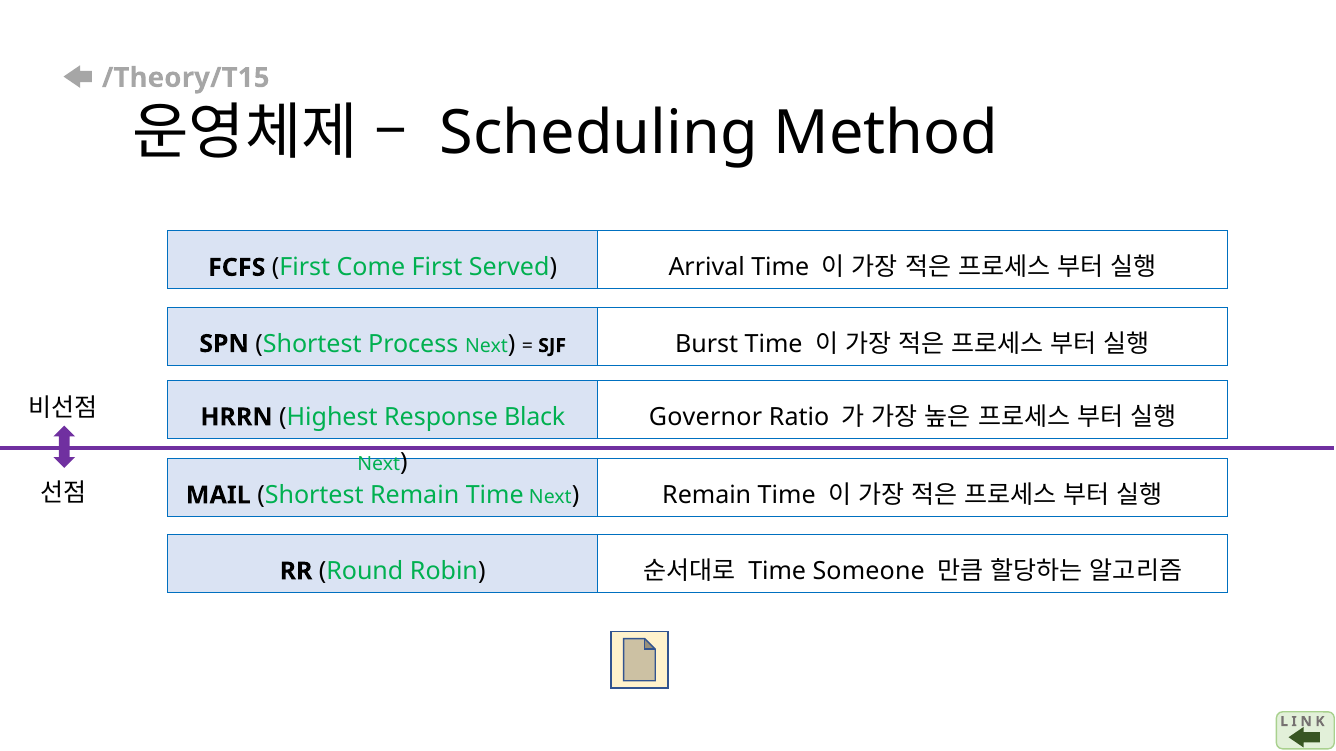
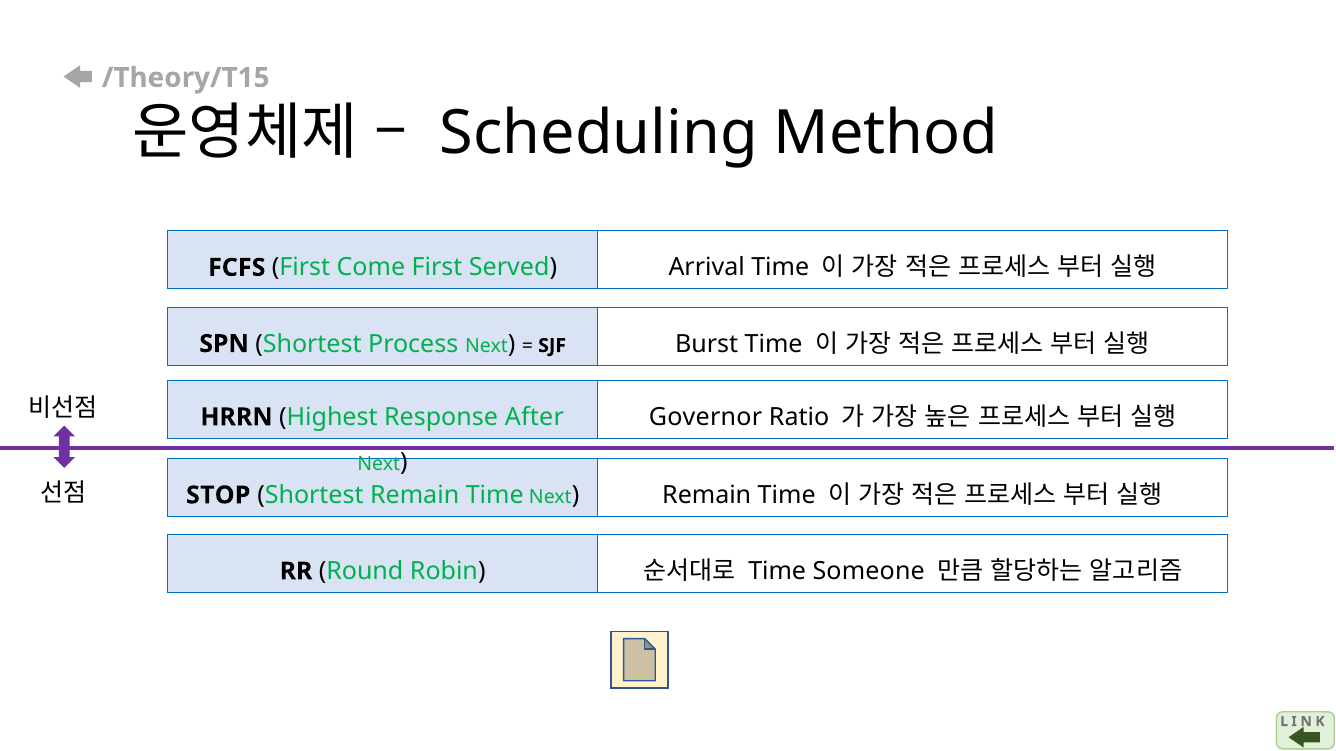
Black: Black -> After
MAIL: MAIL -> STOP
